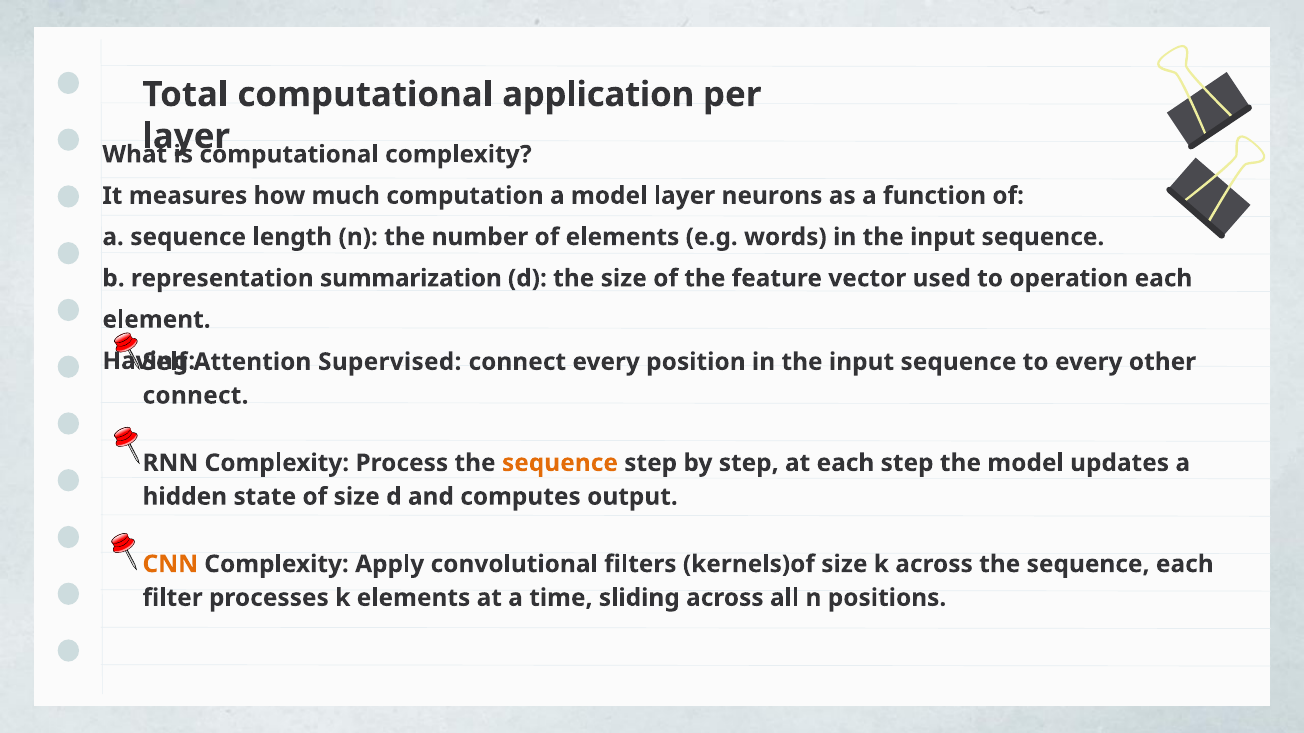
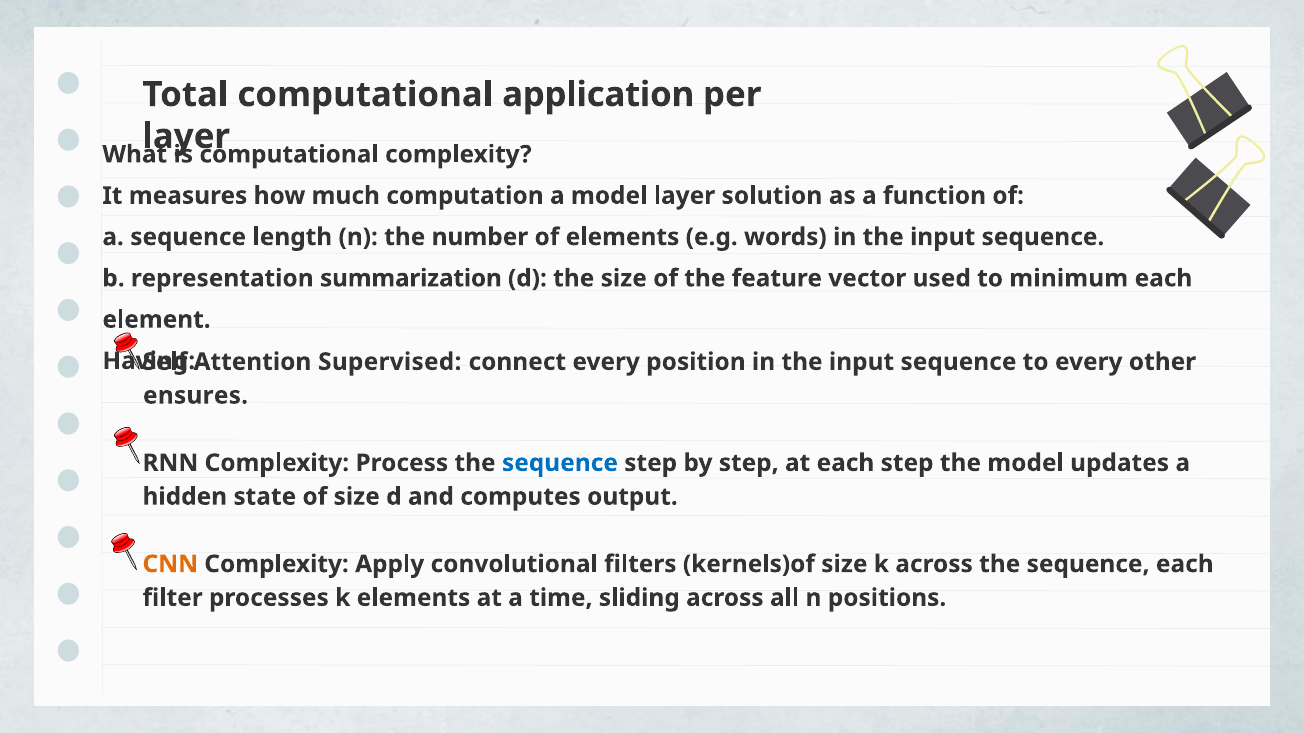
neurons: neurons -> solution
operation: operation -> minimum
connect at (196, 396): connect -> ensures
sequence at (560, 463) colour: orange -> blue
